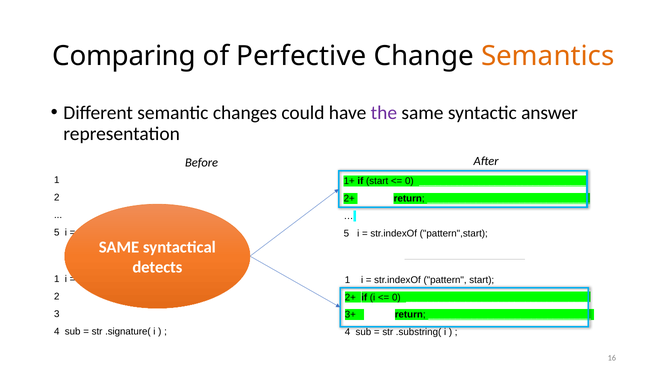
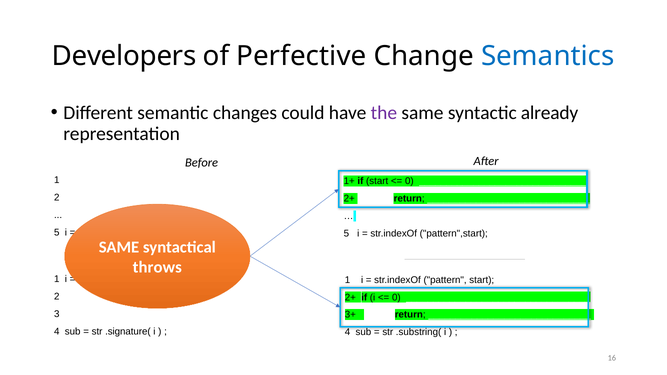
Comparing: Comparing -> Developers
Semantics colour: orange -> blue
answer: answer -> already
detects: detects -> throws
